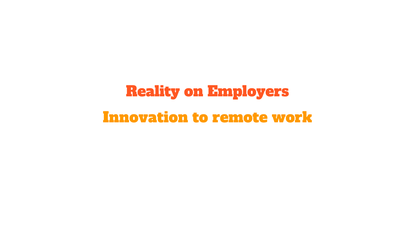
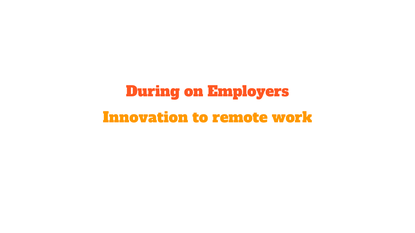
Reality: Reality -> During
